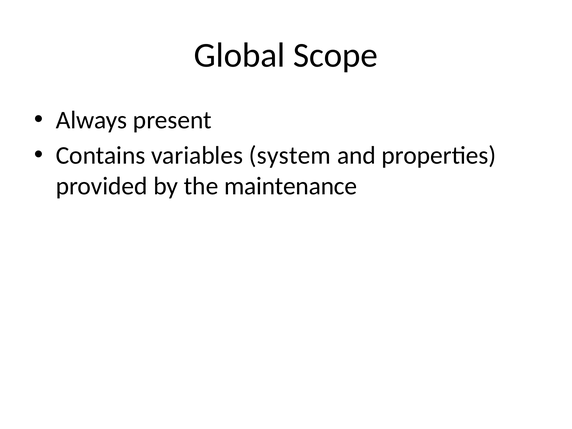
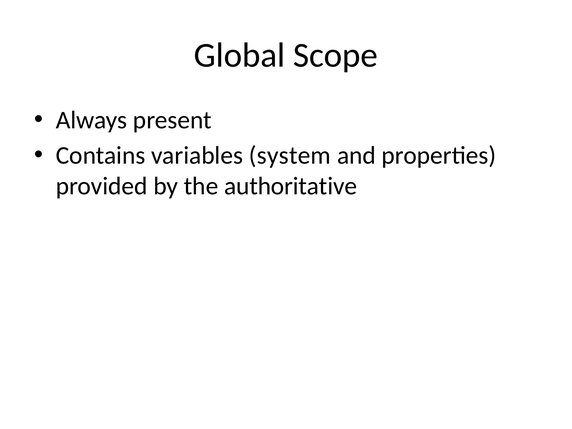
maintenance: maintenance -> authoritative
